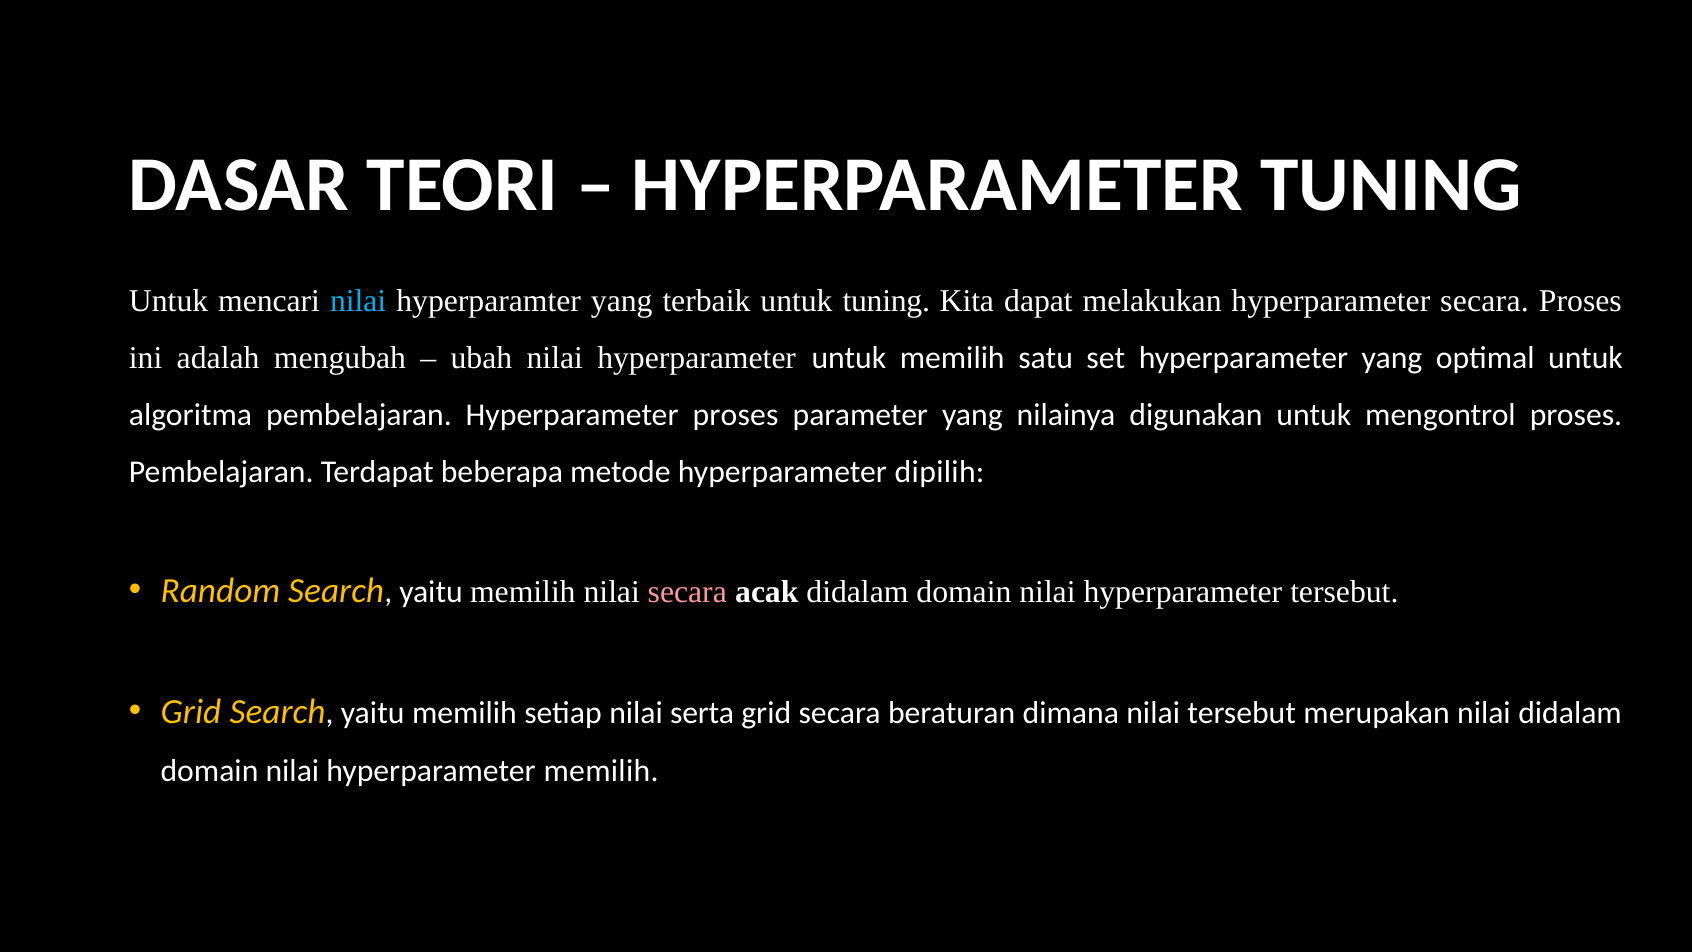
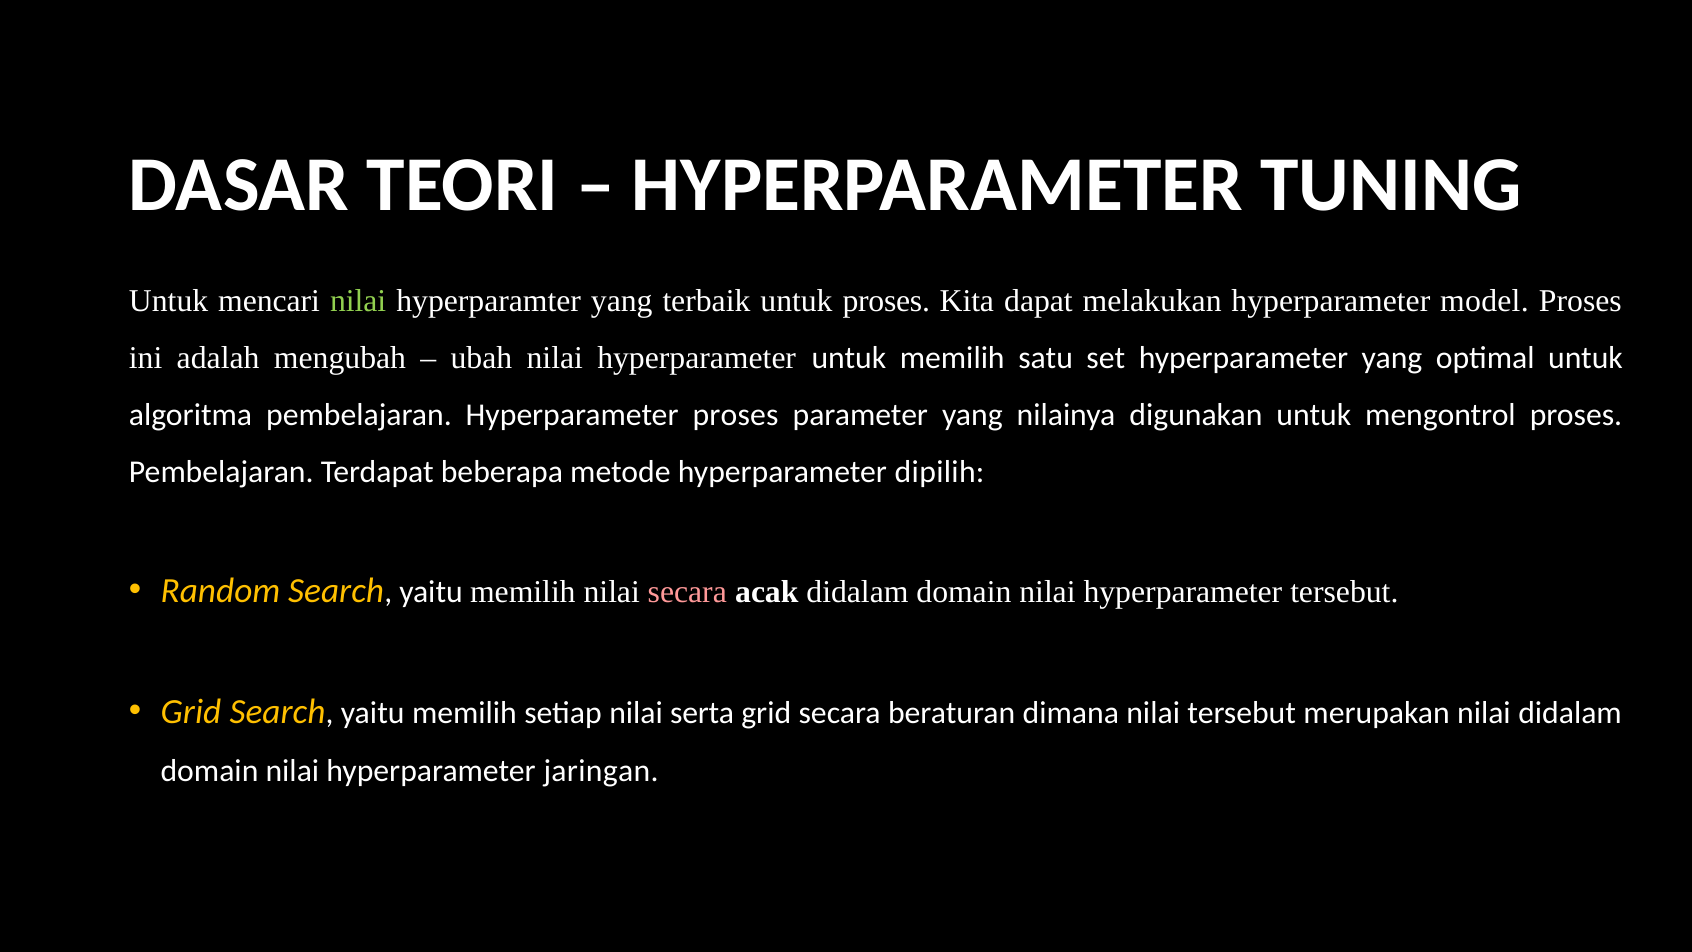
nilai at (358, 301) colour: light blue -> light green
untuk tuning: tuning -> proses
hyperparameter secara: secara -> model
hyperparameter memilih: memilih -> jaringan
